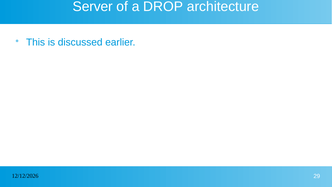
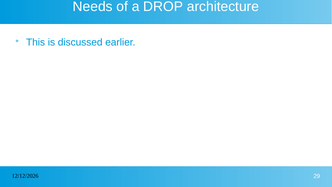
Server: Server -> Needs
